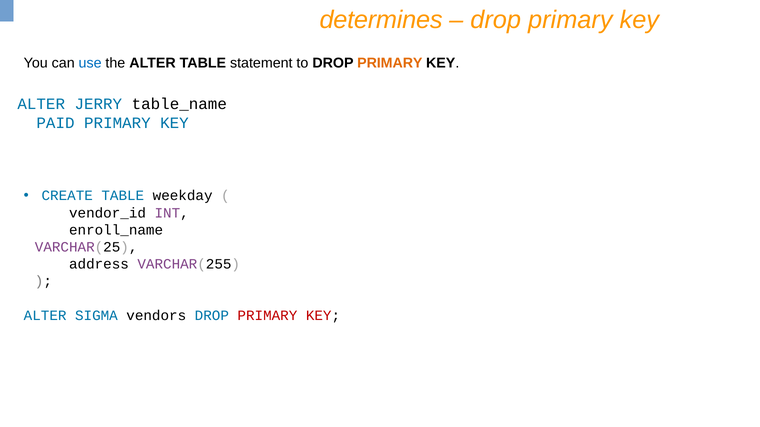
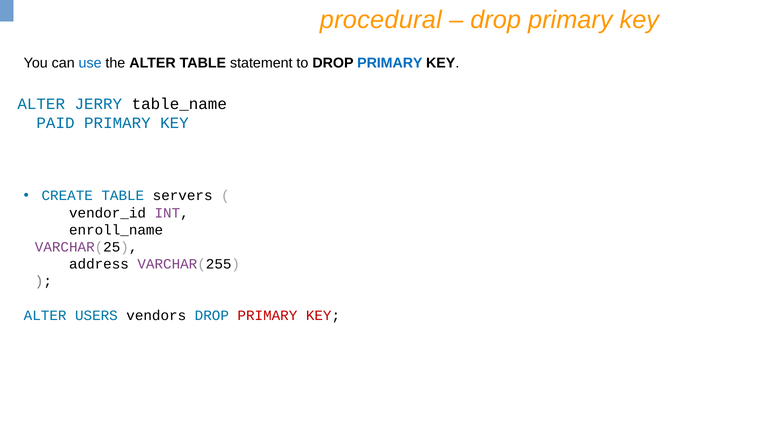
determines: determines -> procedural
PRIMARY at (390, 63) colour: orange -> blue
weekday: weekday -> servers
SIGMA: SIGMA -> USERS
